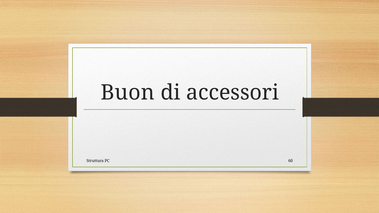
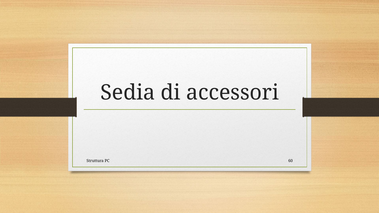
Buon: Buon -> Sedia
